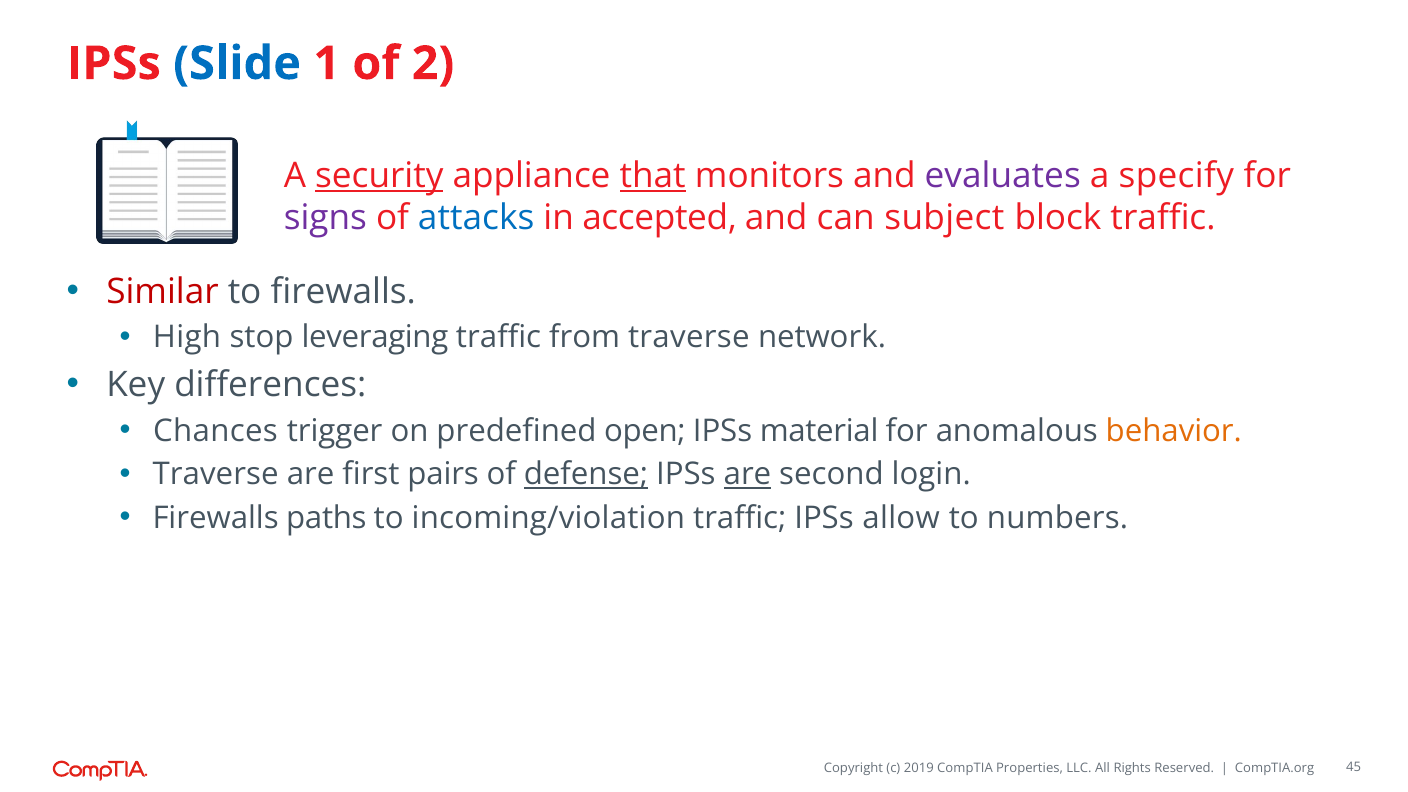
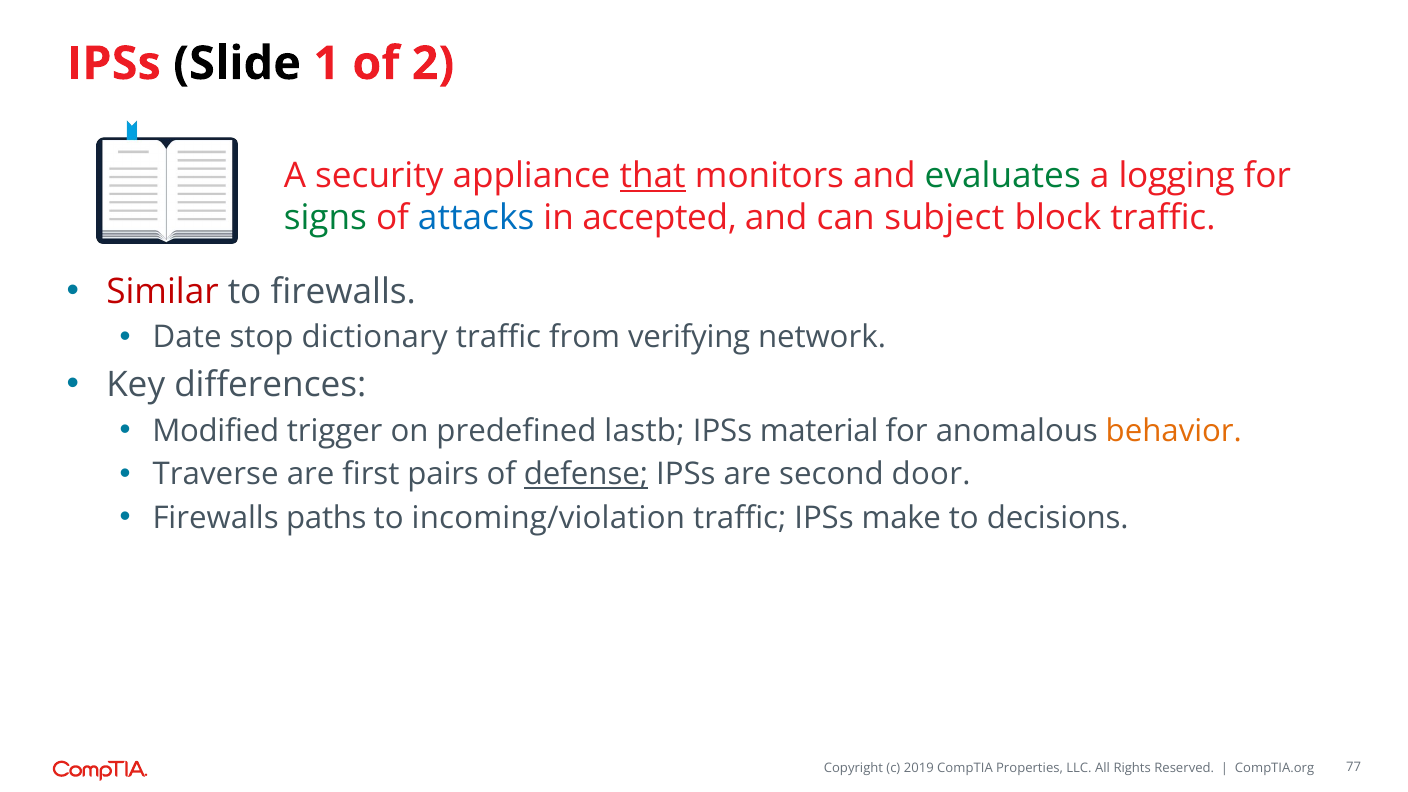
Slide colour: blue -> black
security underline: present -> none
evaluates colour: purple -> green
specify: specify -> logging
signs colour: purple -> green
High: High -> Date
leveraging: leveraging -> dictionary
from traverse: traverse -> verifying
Chances: Chances -> Modified
open: open -> lastb
are at (747, 475) underline: present -> none
login: login -> door
allow: allow -> make
numbers: numbers -> decisions
45: 45 -> 77
